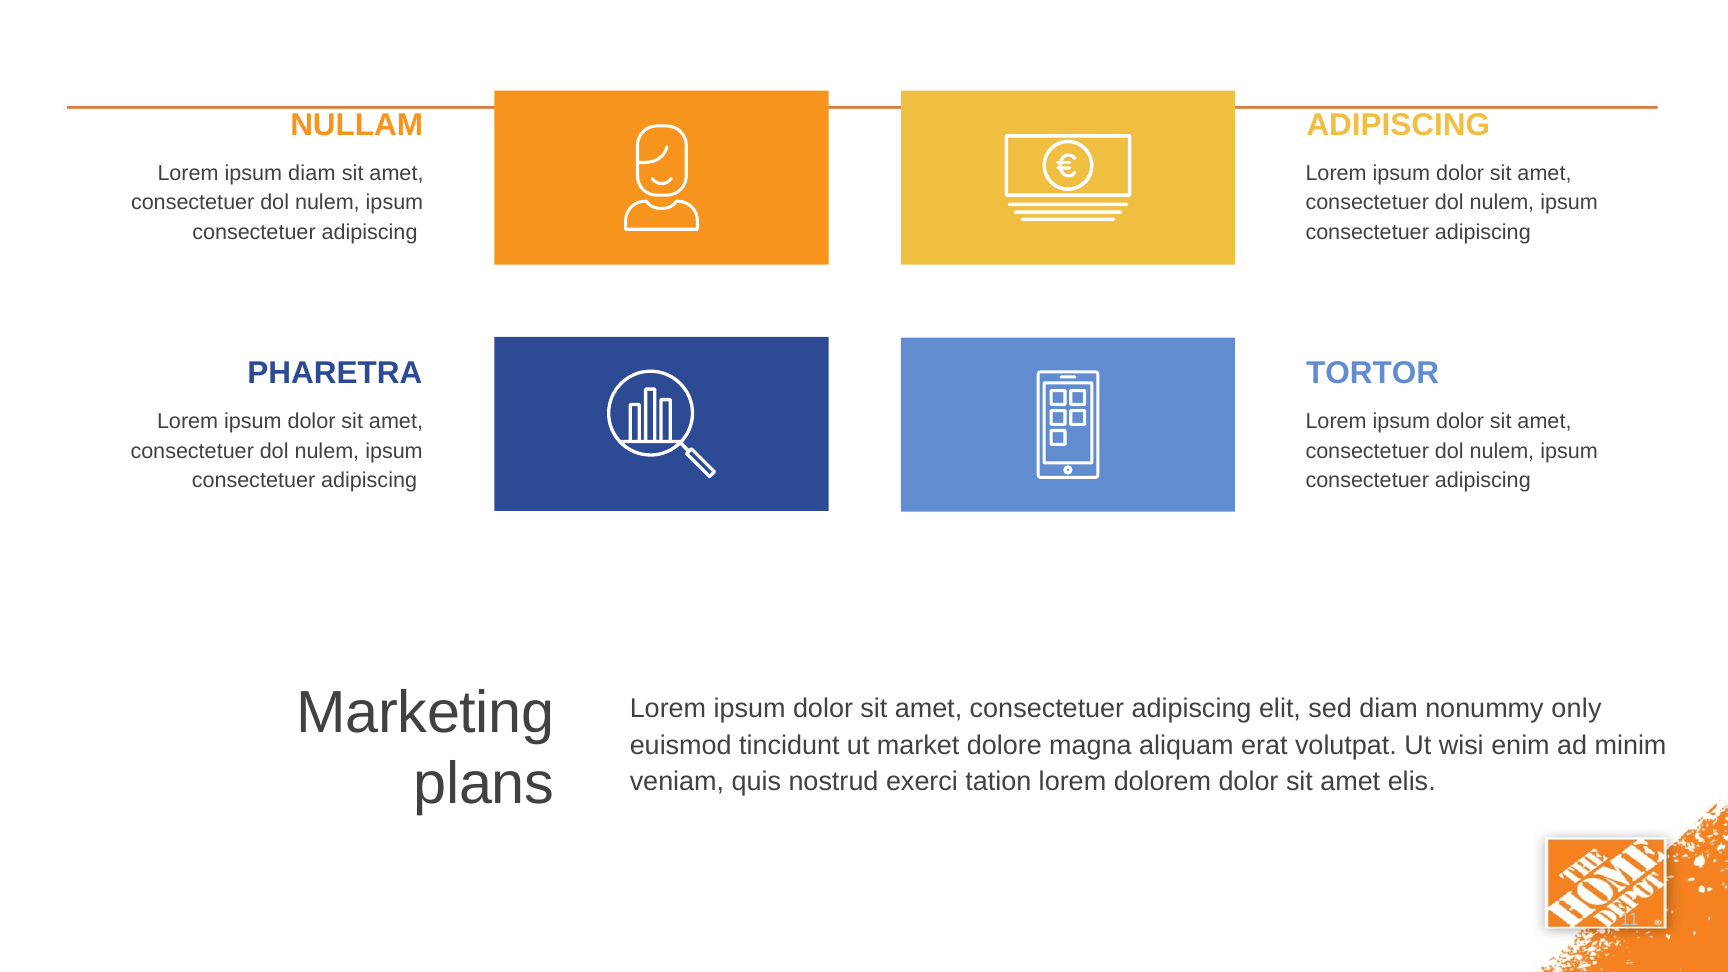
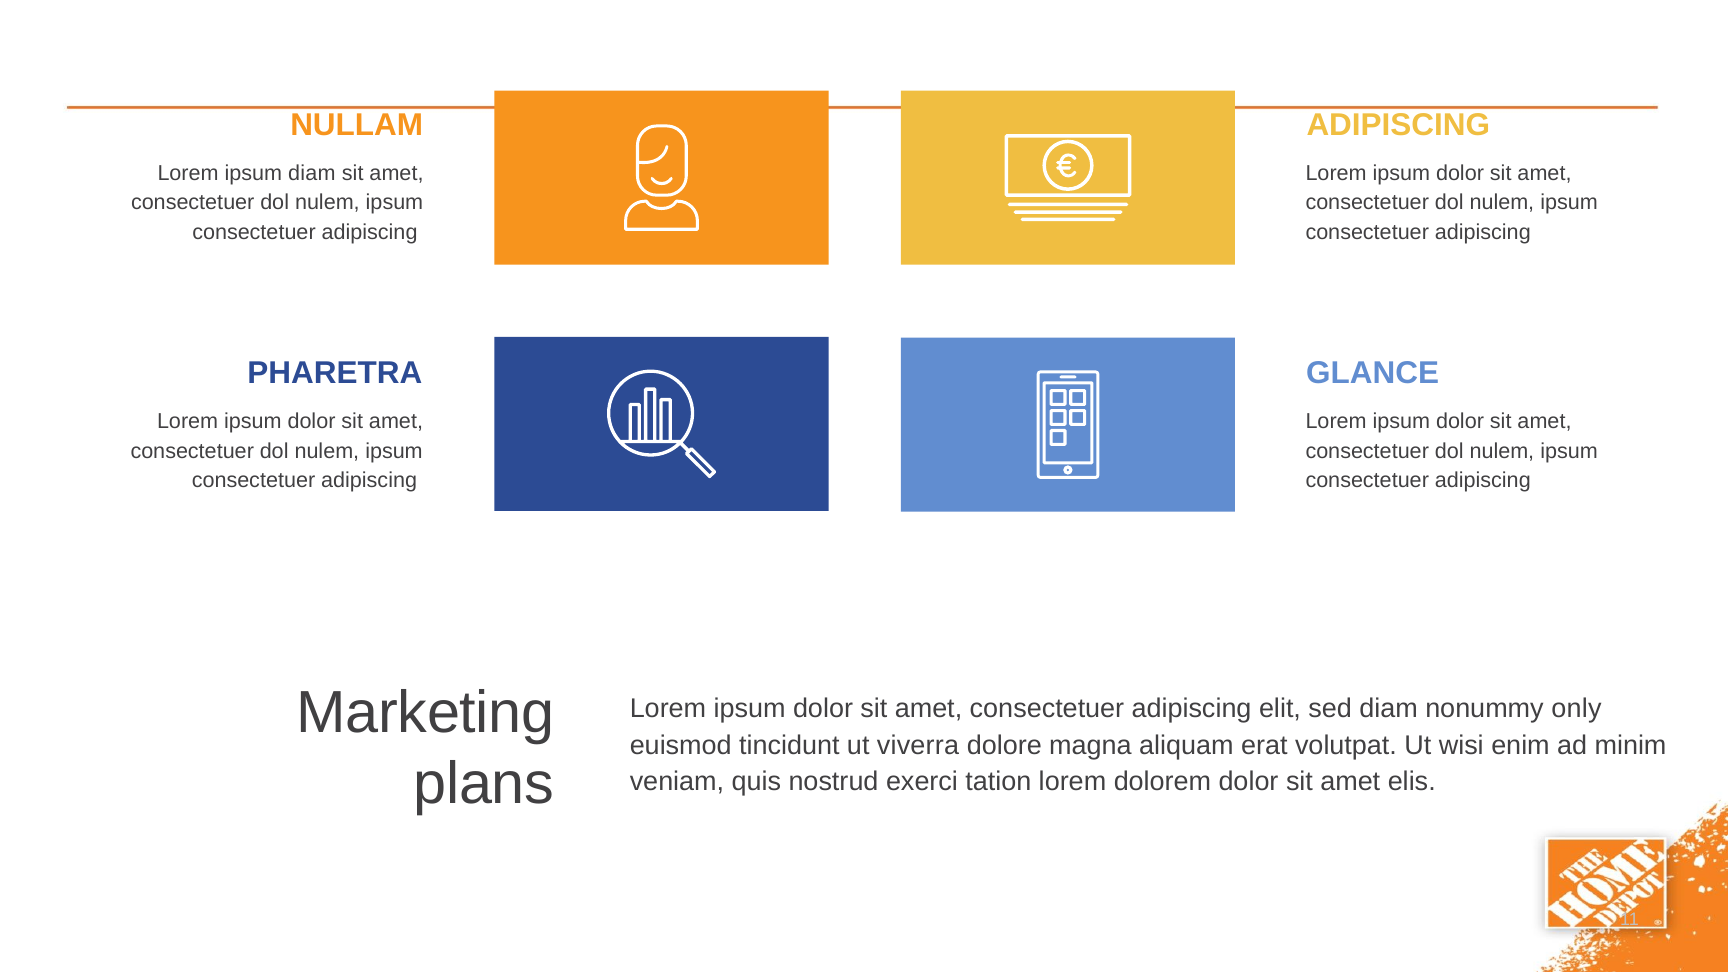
TORTOR: TORTOR -> GLANCE
market: market -> viverra
